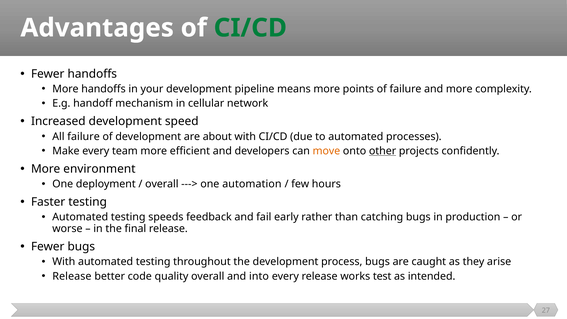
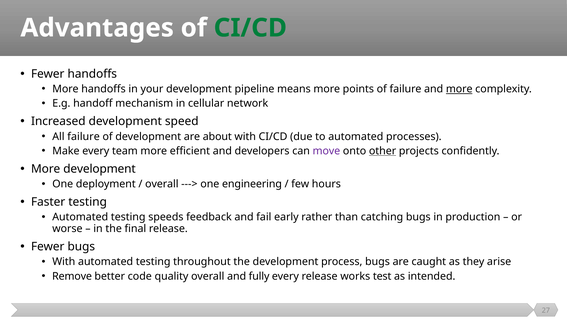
more at (459, 89) underline: none -> present
move colour: orange -> purple
More environment: environment -> development
automation: automation -> engineering
Release at (72, 276): Release -> Remove
into: into -> fully
